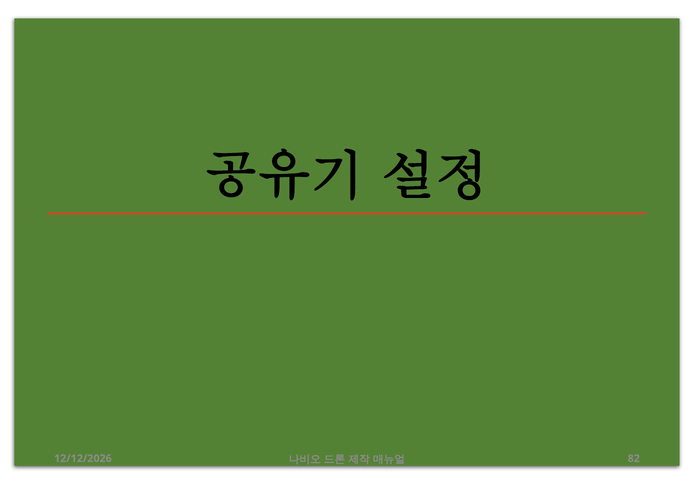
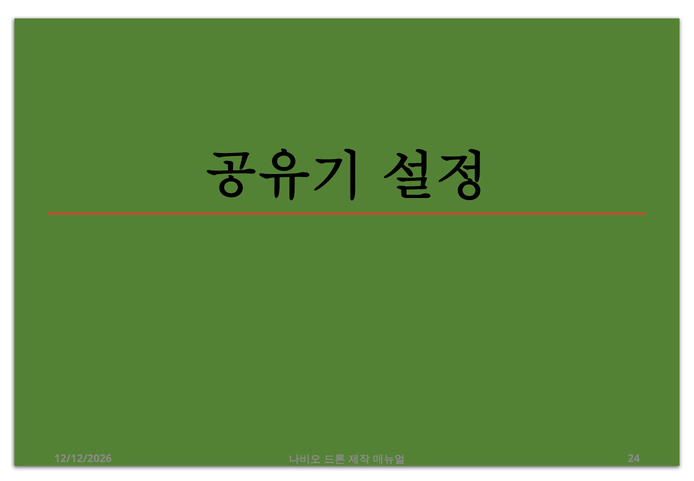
82: 82 -> 24
